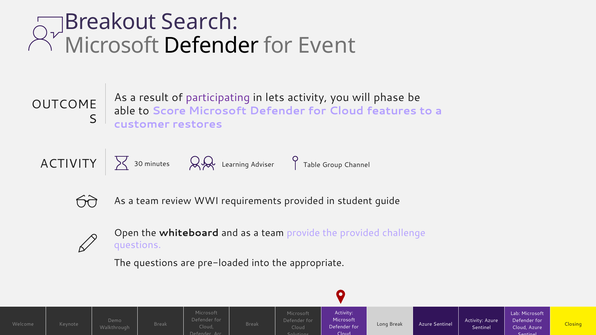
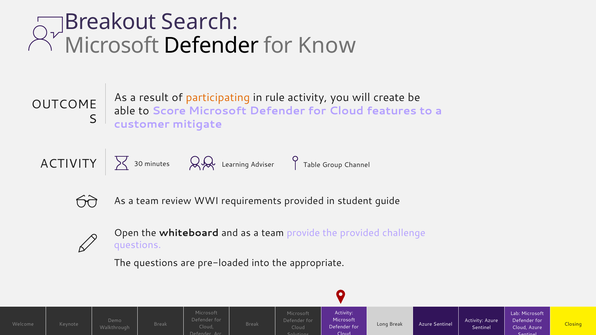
Event: Event -> Know
participating colour: purple -> orange
lets: lets -> rule
phase: phase -> create
restores: restores -> mitigate
